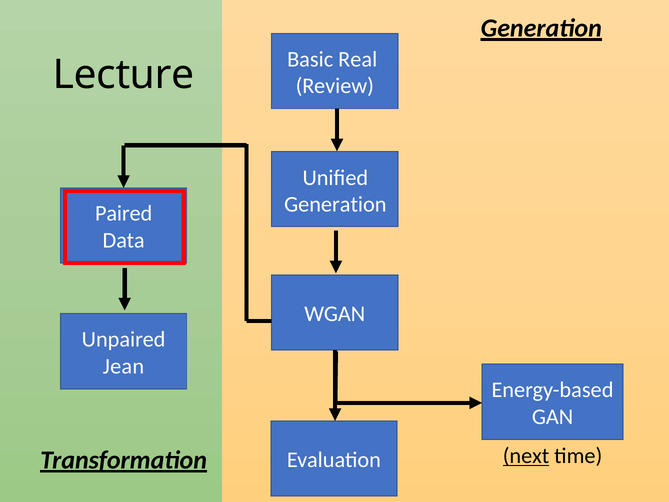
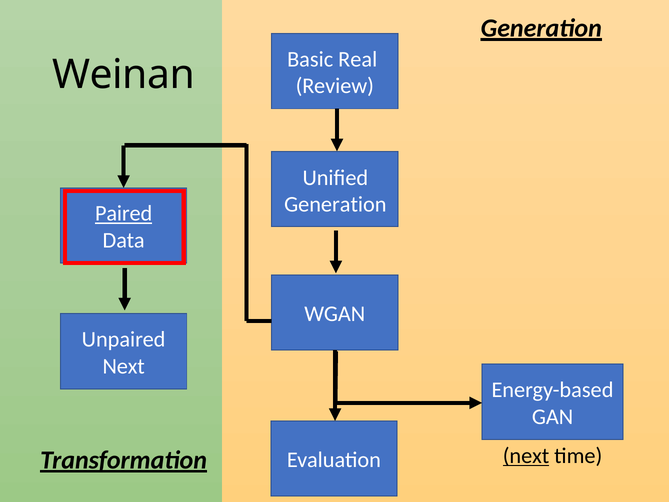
Lecture: Lecture -> Weinan
Paired underline: none -> present
Jean at (123, 366): Jean -> Next
